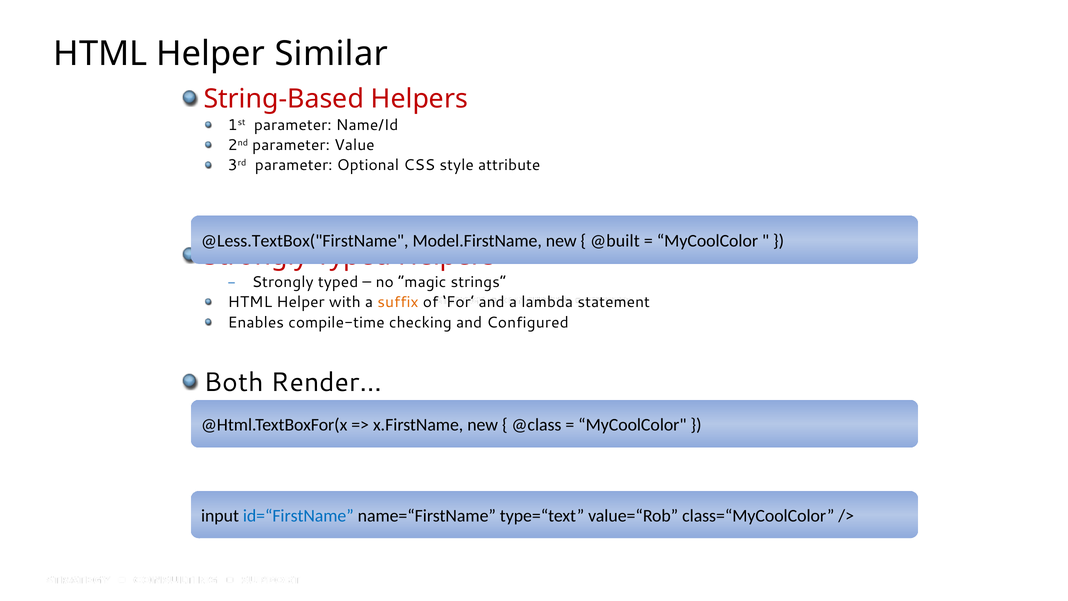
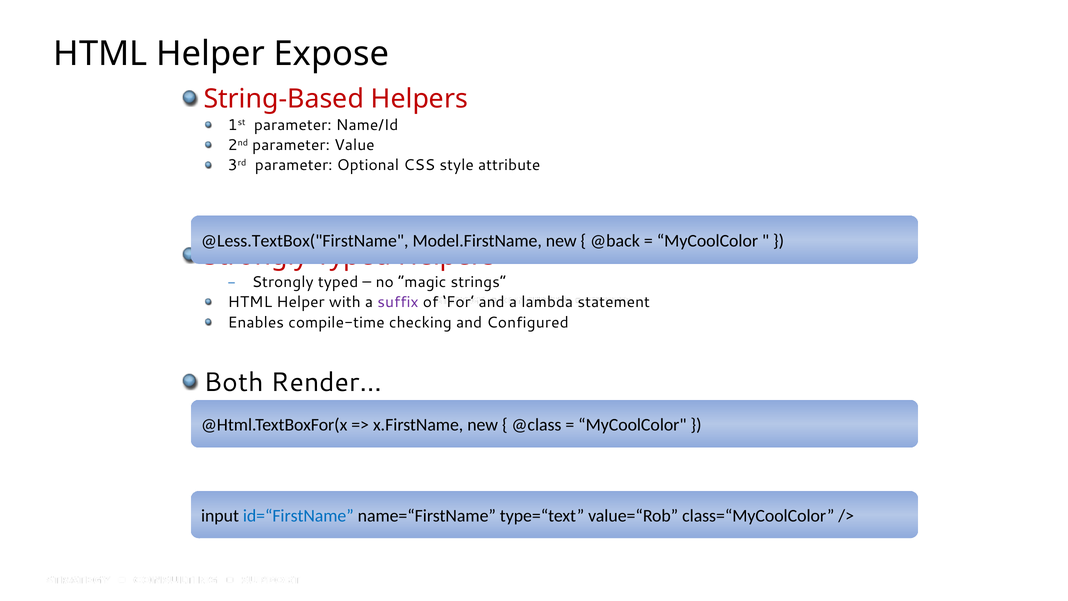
Similar: Similar -> Expose
@built: @built -> @back
suffix colour: orange -> purple
